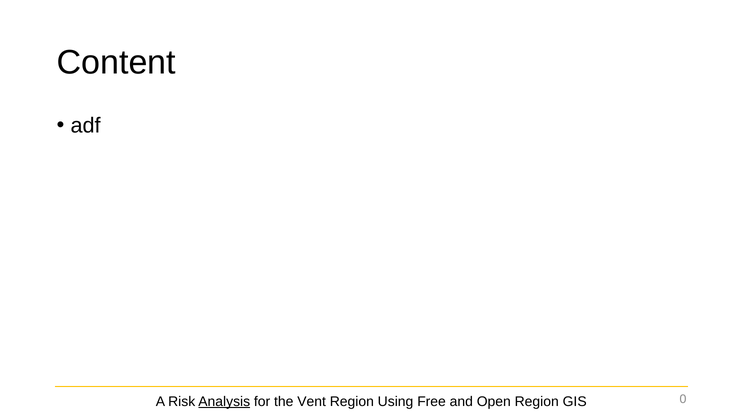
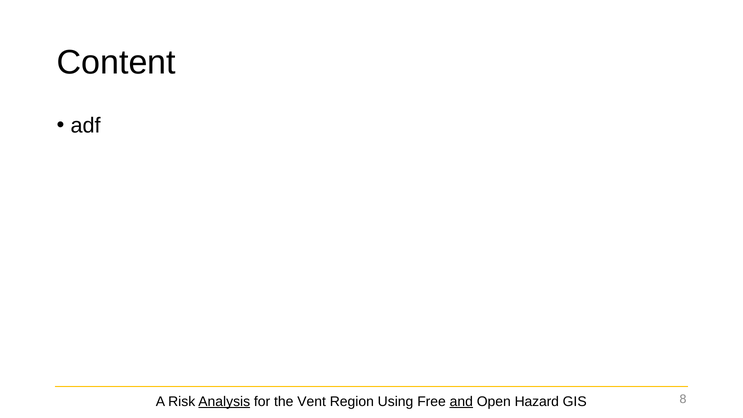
and underline: none -> present
Open Region: Region -> Hazard
0: 0 -> 8
